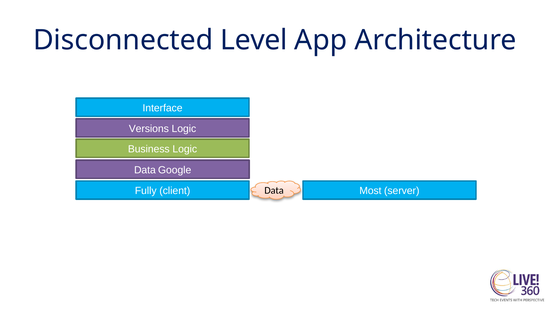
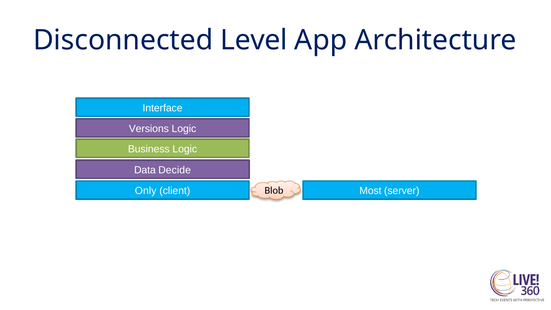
Google: Google -> Decide
Fully: Fully -> Only
Data at (274, 190): Data -> Blob
